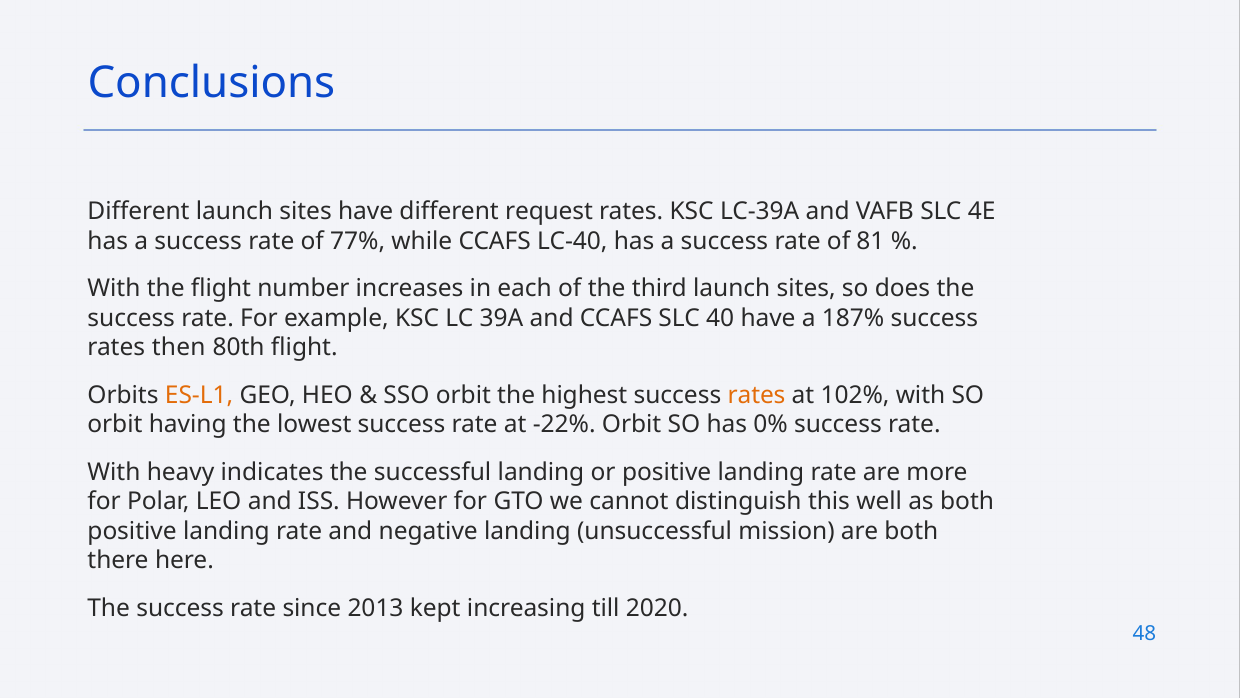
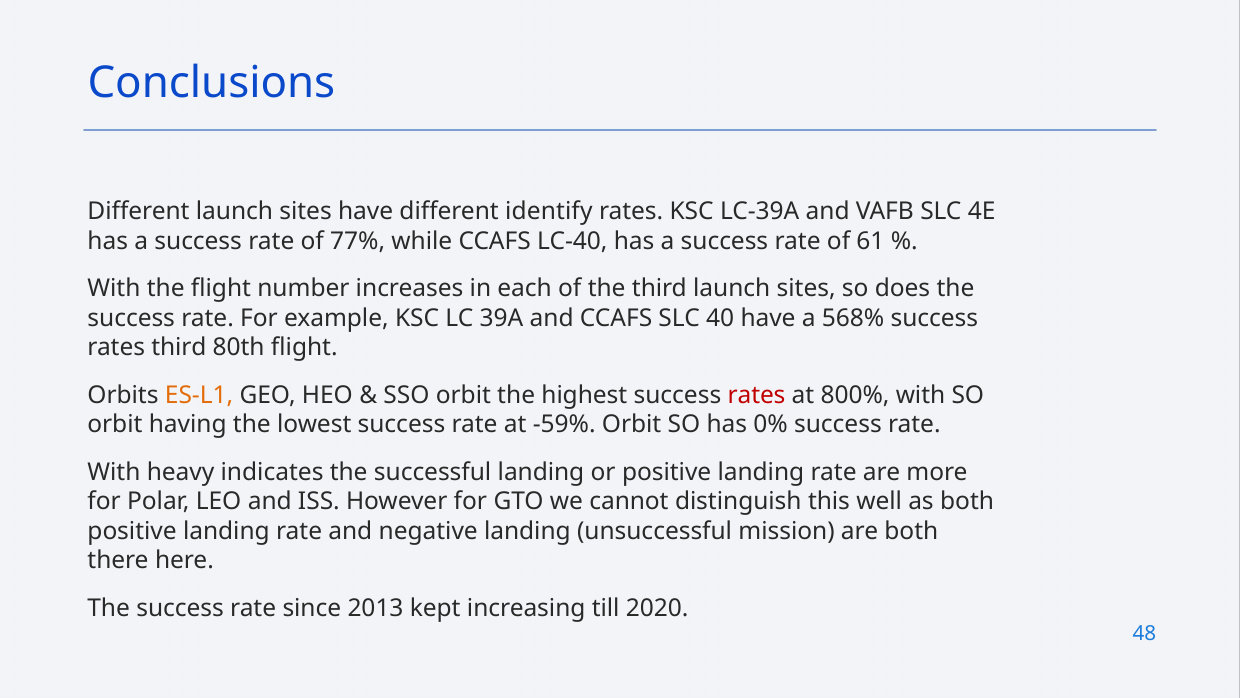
request: request -> identify
81: 81 -> 61
187%: 187% -> 568%
rates then: then -> third
rates at (757, 395) colour: orange -> red
102%: 102% -> 800%
-22%: -22% -> -59%
